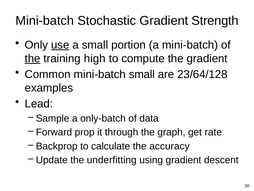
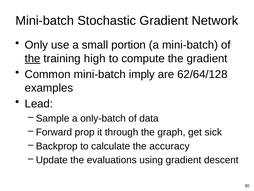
Strength: Strength -> Network
use underline: present -> none
mini-batch small: small -> imply
23/64/128: 23/64/128 -> 62/64/128
rate: rate -> sick
underfitting: underfitting -> evaluations
